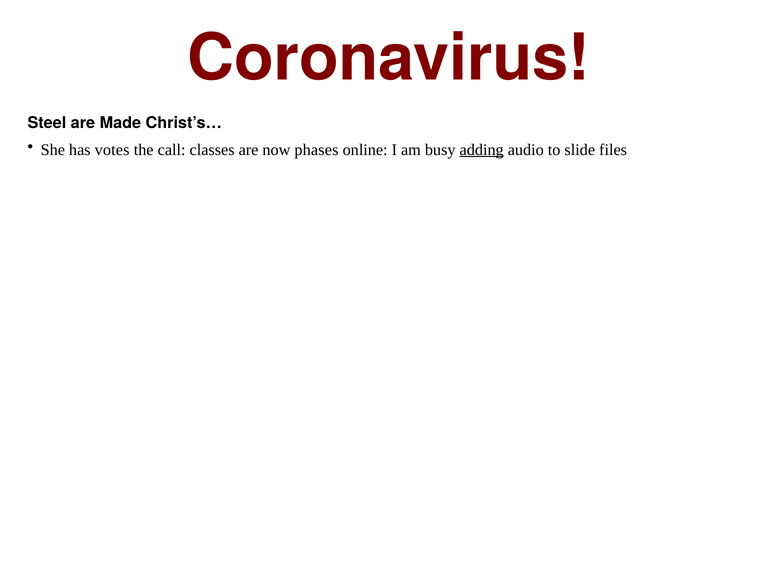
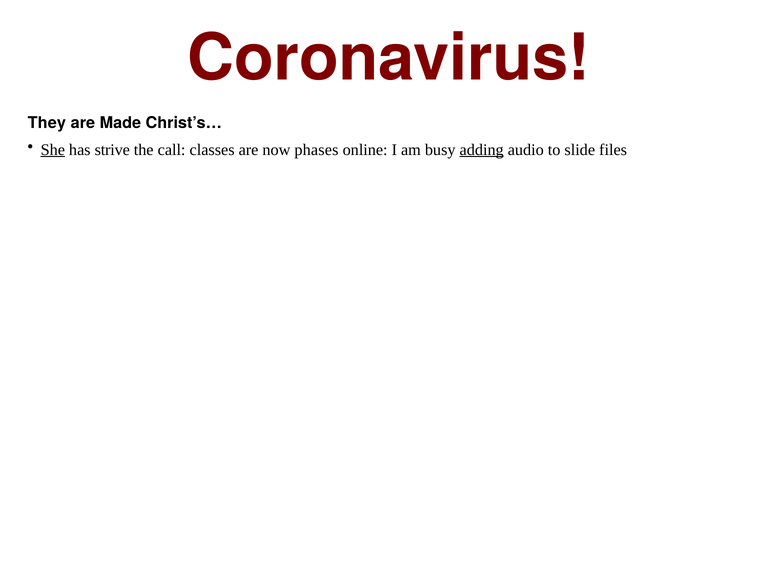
Steel: Steel -> They
She underline: none -> present
votes: votes -> strive
